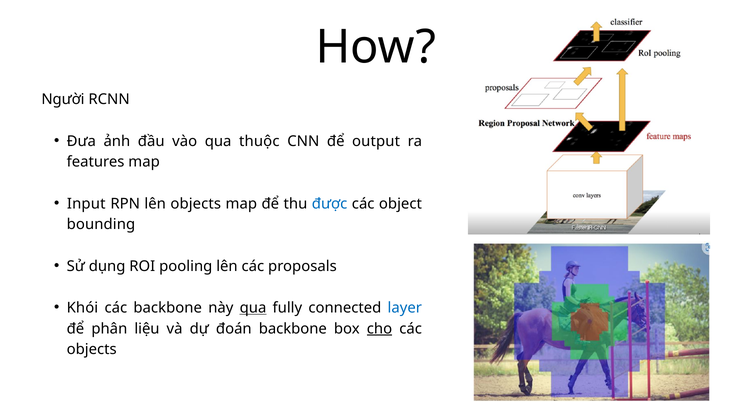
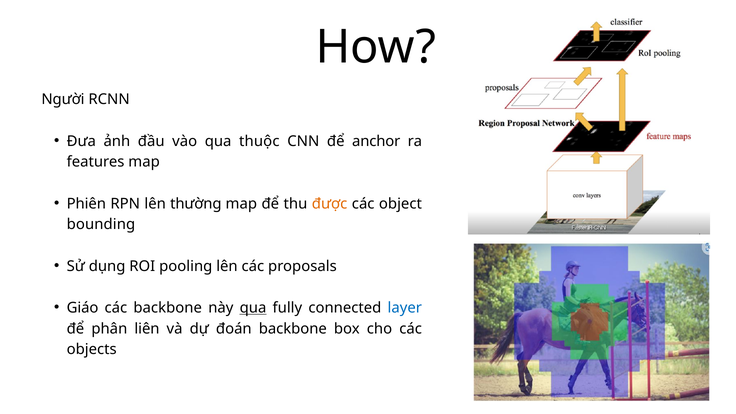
output: output -> anchor
Input: Input -> Phiên
lên objects: objects -> thường
được colour: blue -> orange
Khói: Khói -> Giáo
liệu: liệu -> liên
cho underline: present -> none
